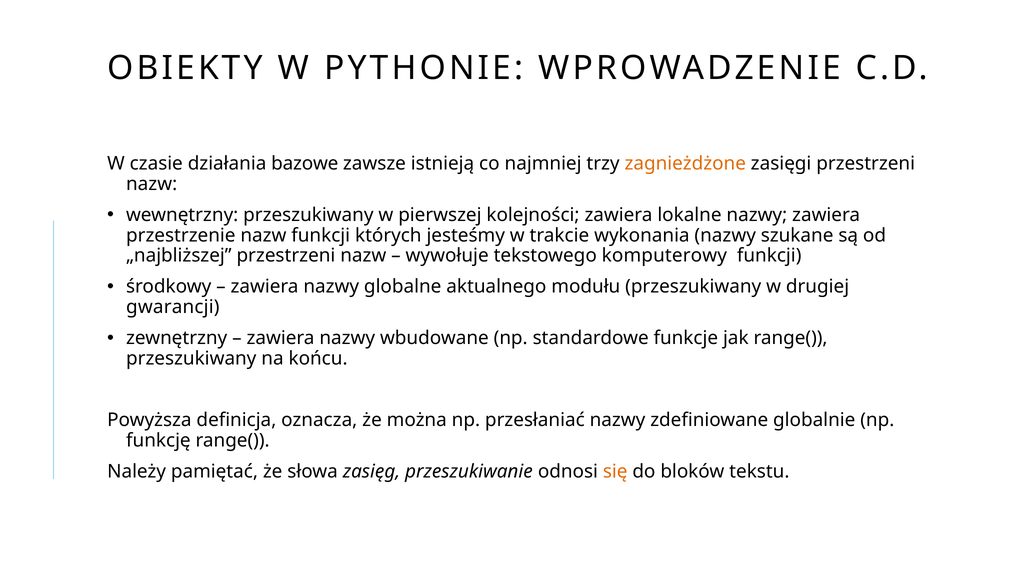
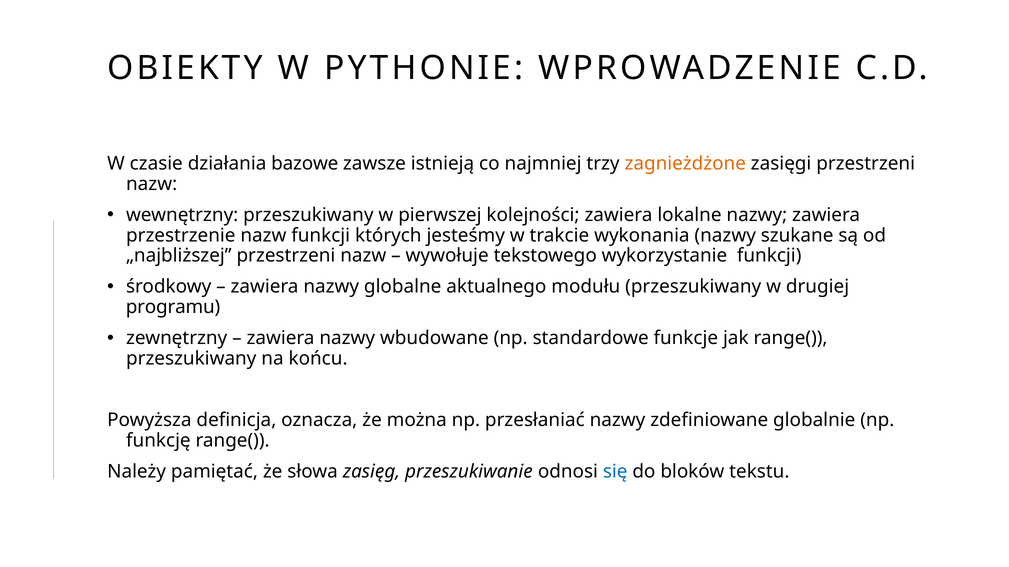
komputerowy: komputerowy -> wykorzystanie
gwarancji: gwarancji -> programu
się colour: orange -> blue
